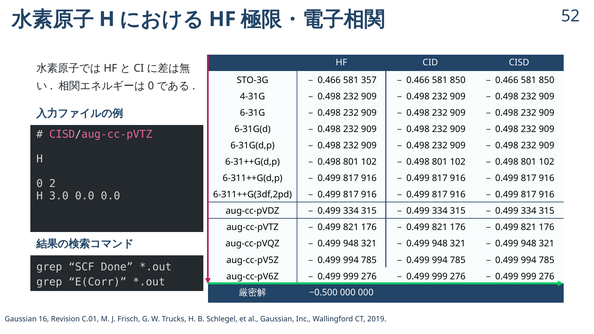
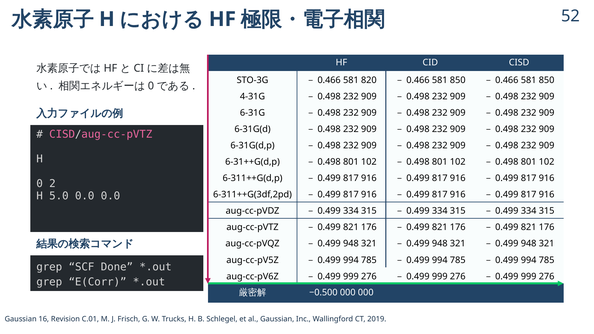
357: 357 -> 820
3.0: 3.0 -> 5.0
